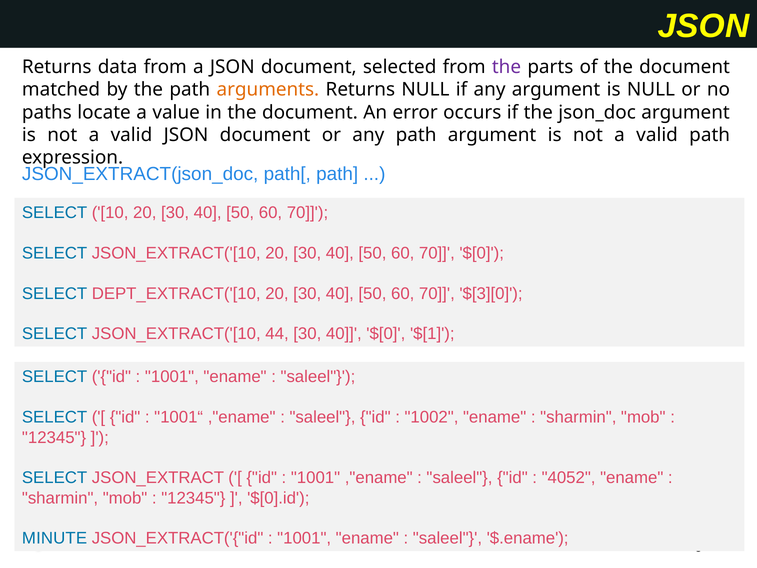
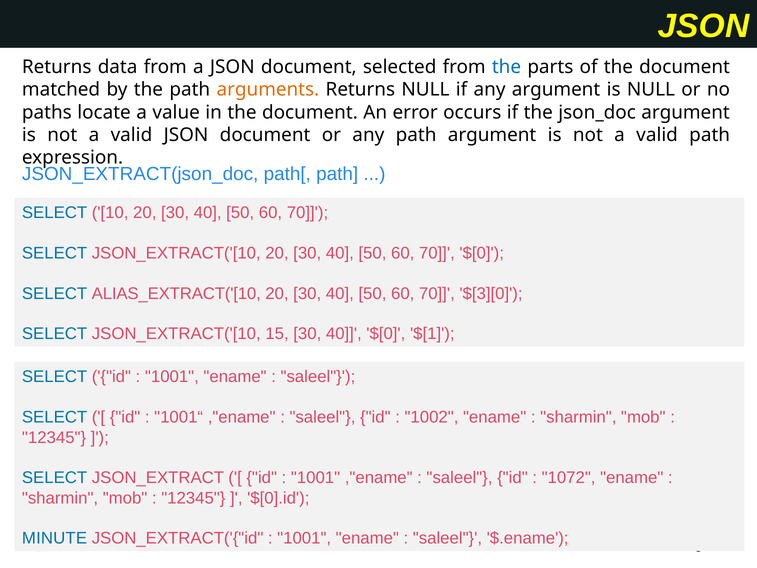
the at (506, 67) colour: purple -> blue
DEPT_EXTRACT('[10: DEPT_EXTRACT('[10 -> ALIAS_EXTRACT('[10
44: 44 -> 15
4052: 4052 -> 1072
